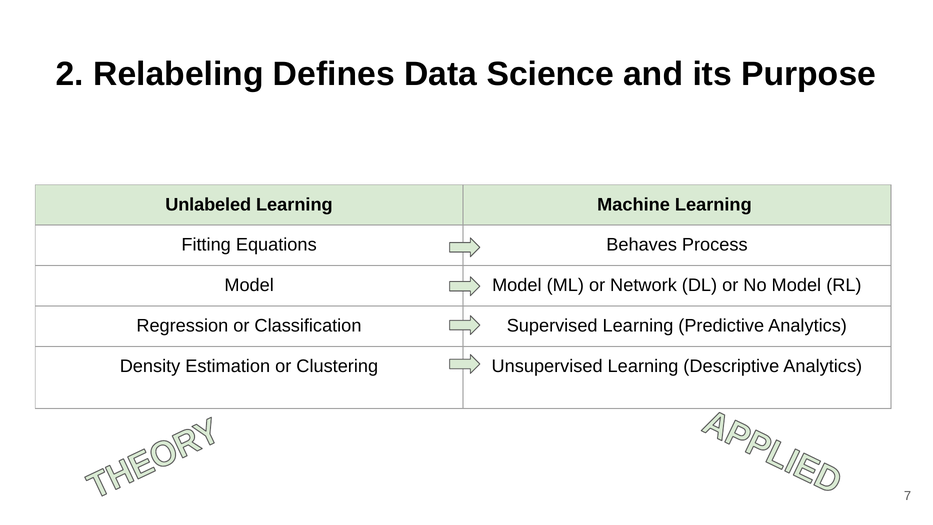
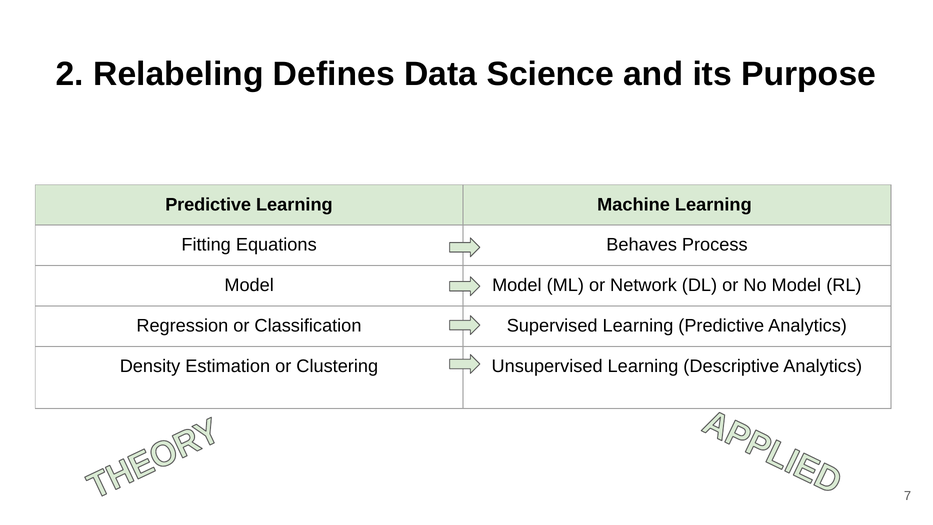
Unlabeled at (208, 204): Unlabeled -> Predictive
